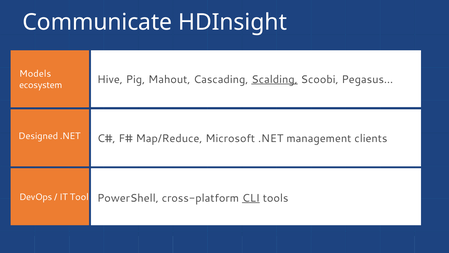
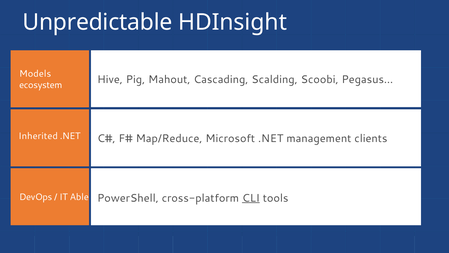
Communicate: Communicate -> Unpredictable
Scalding underline: present -> none
Designed: Designed -> Inherited
Tool: Tool -> Able
